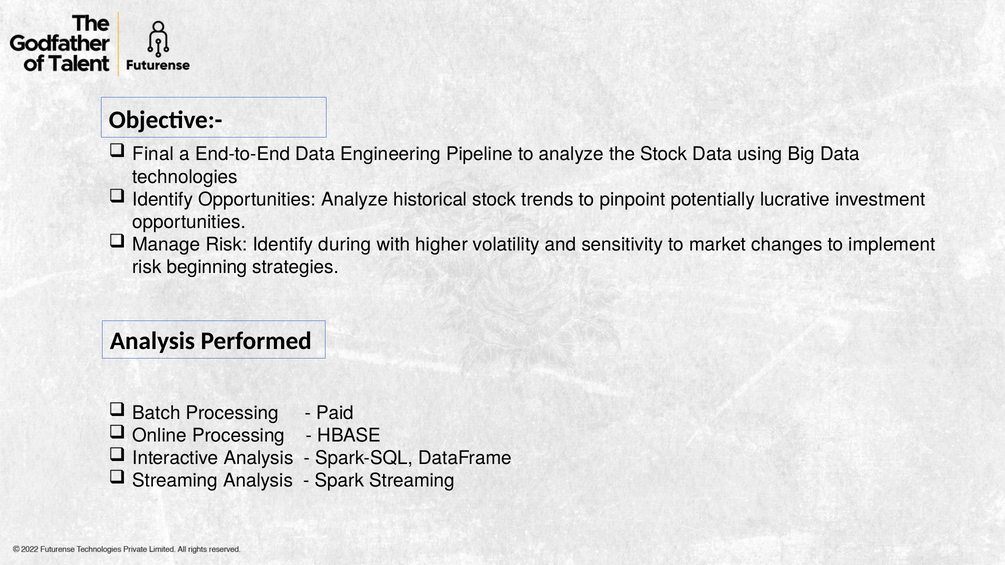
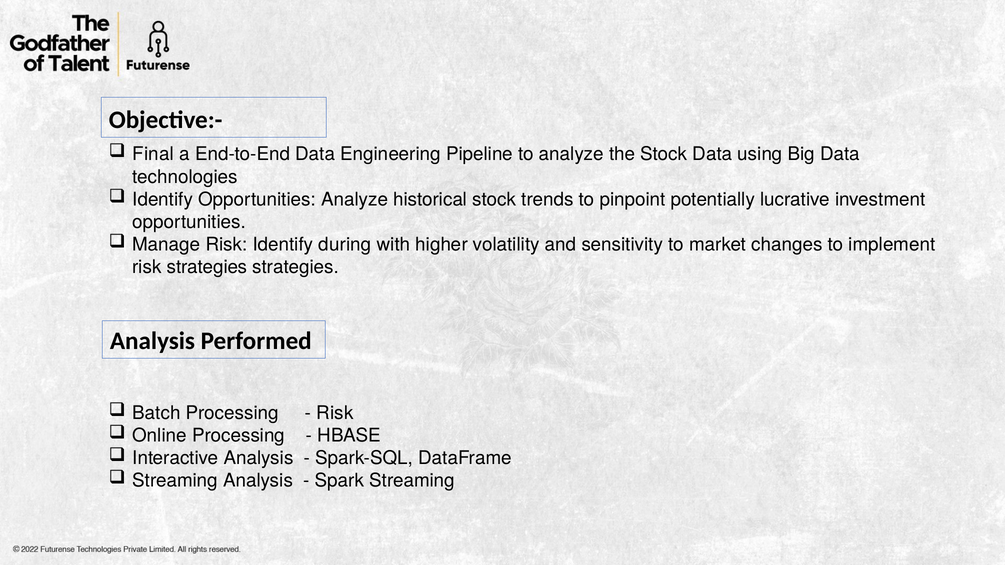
risk beginning: beginning -> strategies
Paid at (335, 413): Paid -> Risk
